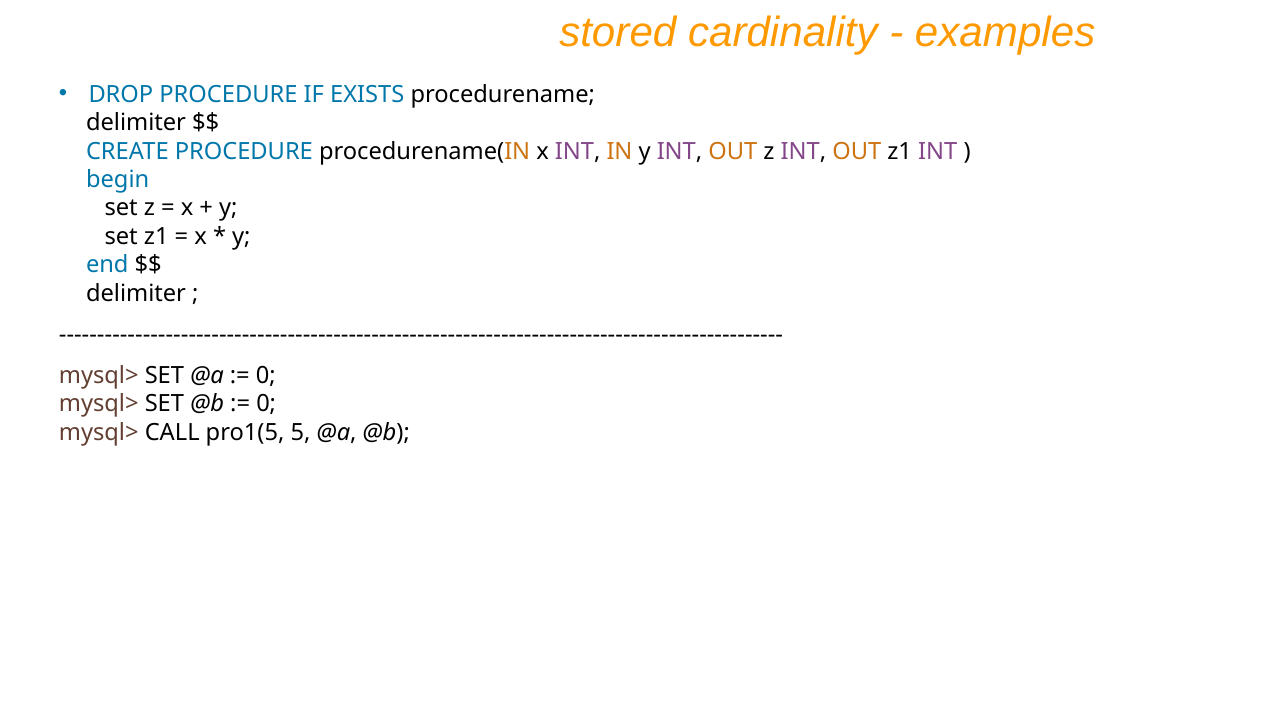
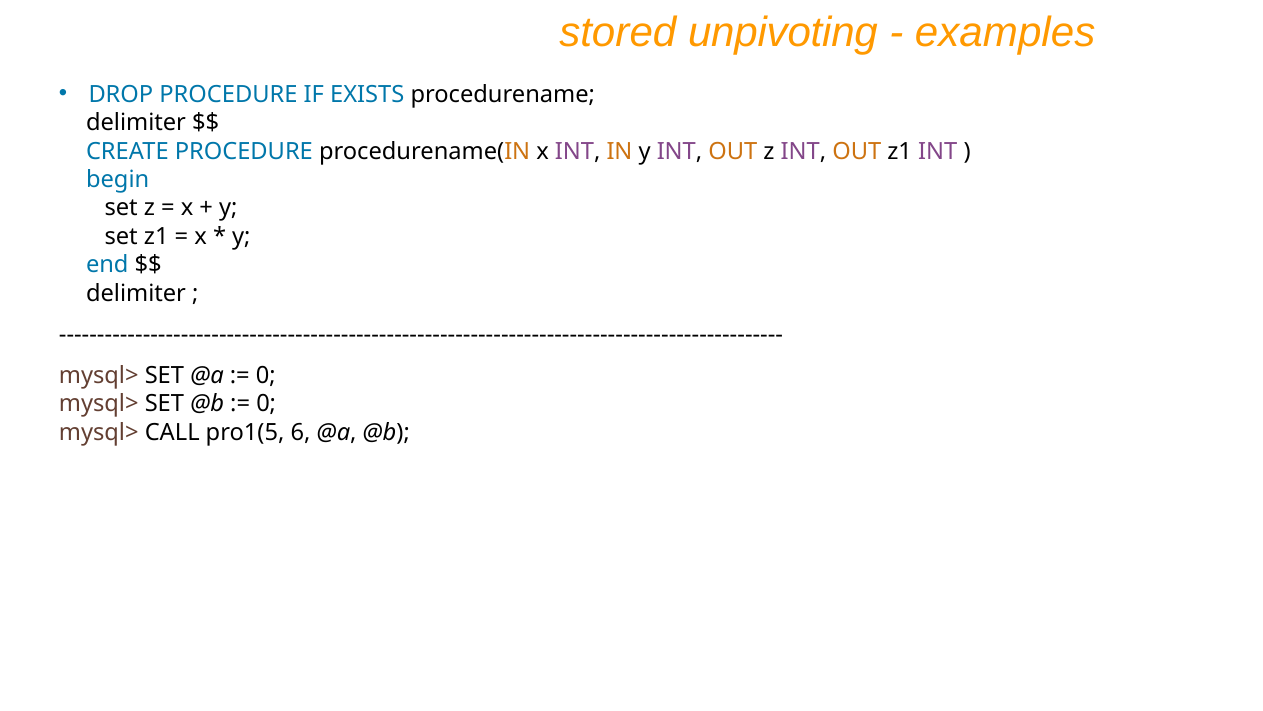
cardinality: cardinality -> unpivoting
5: 5 -> 6
